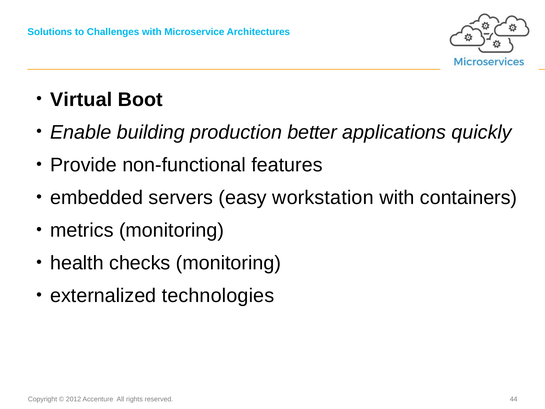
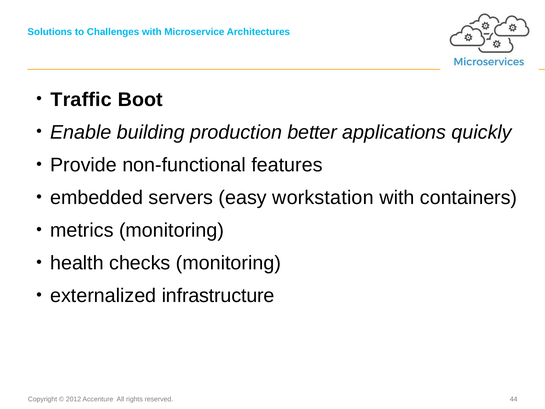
Virtual: Virtual -> Traffic
technologies: technologies -> infrastructure
